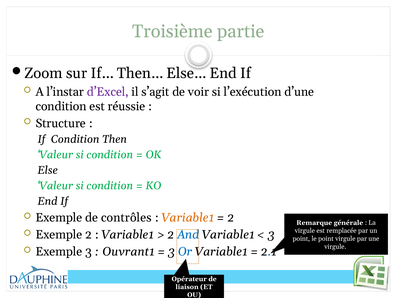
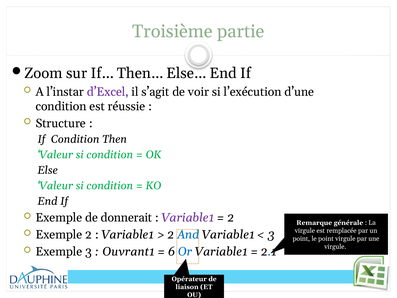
contrôles: contrôles -> donnerait
Variable1 at (188, 217) colour: orange -> purple
3 at (171, 251): 3 -> 6
